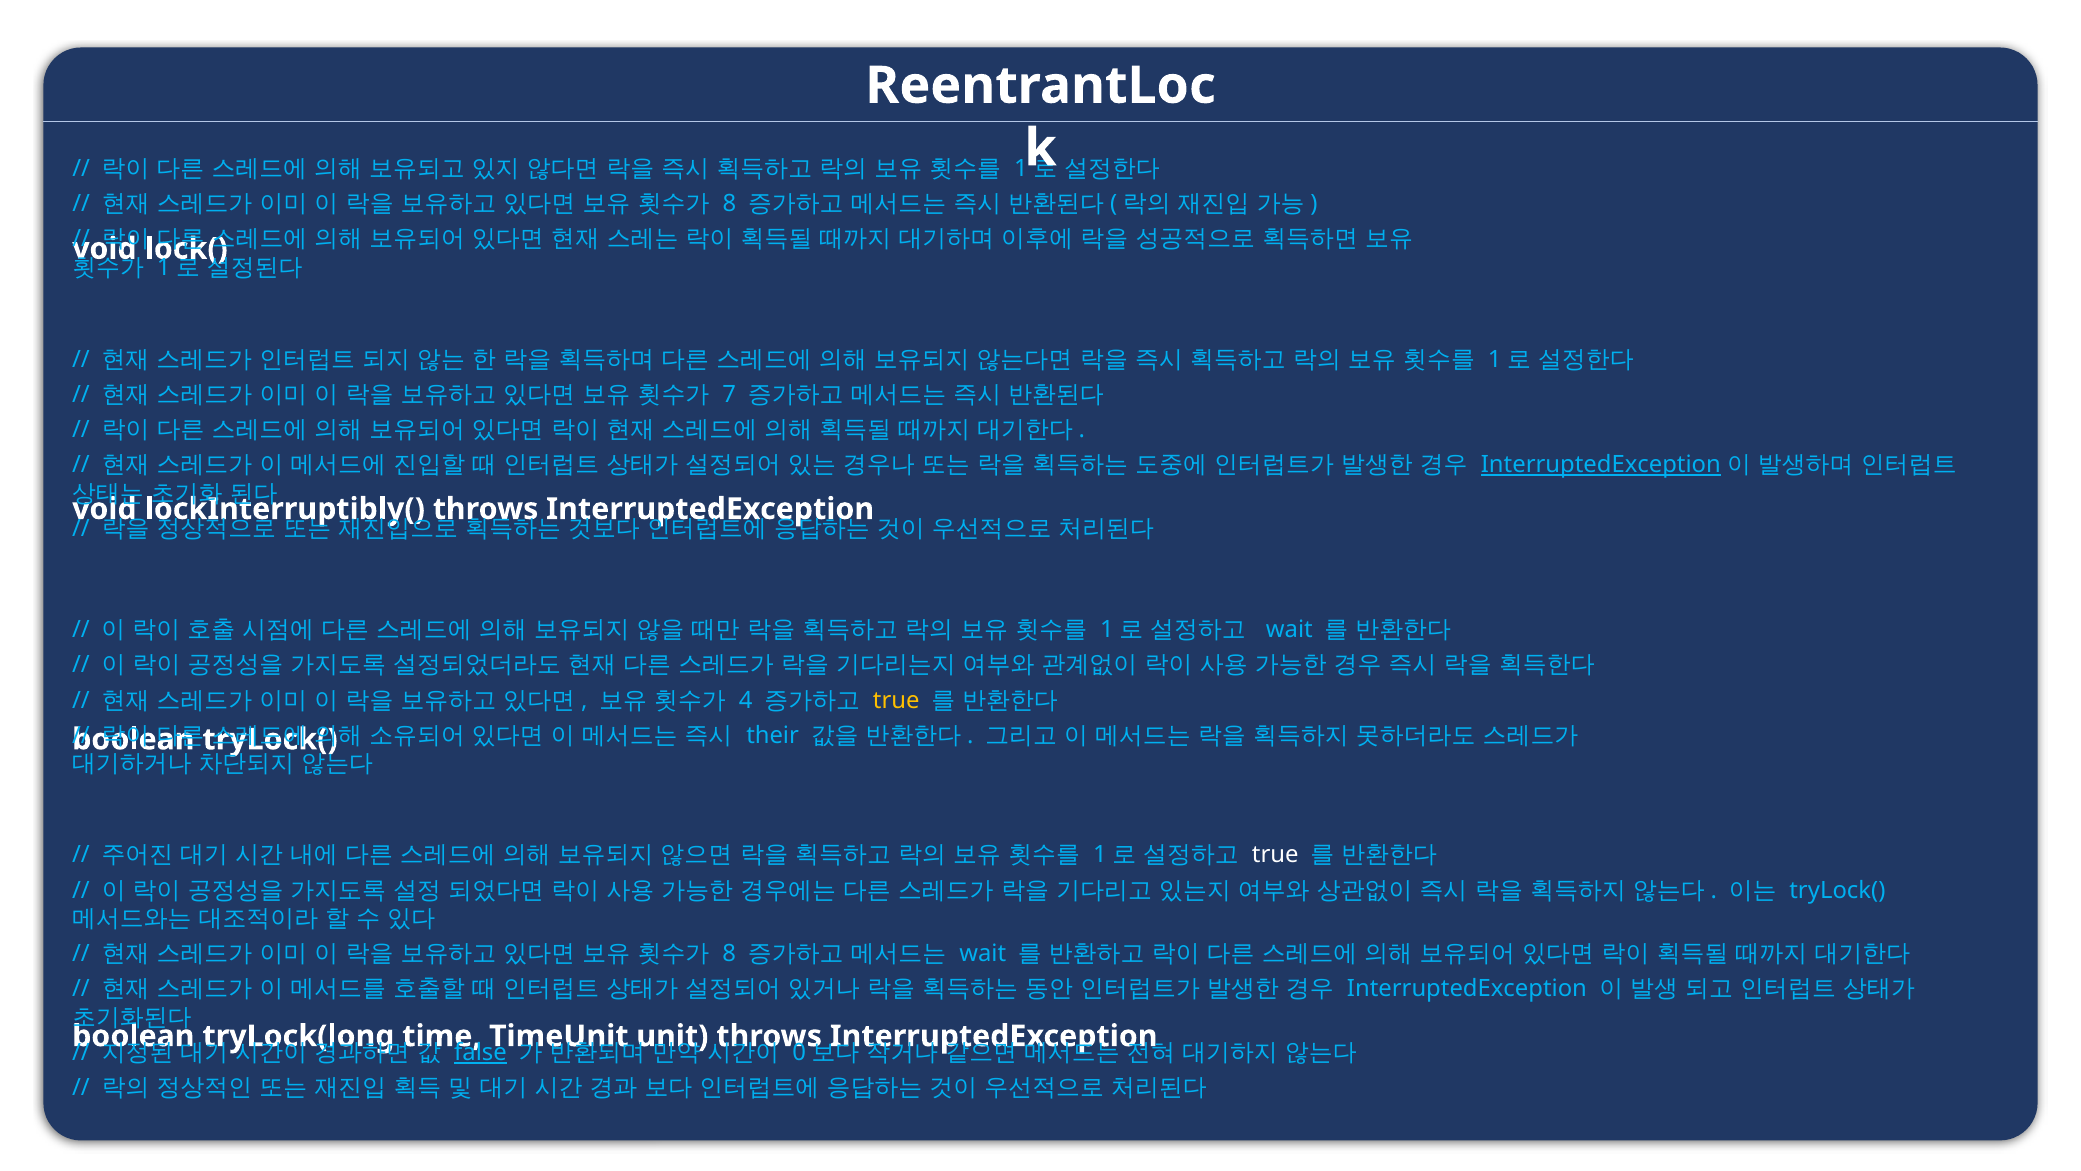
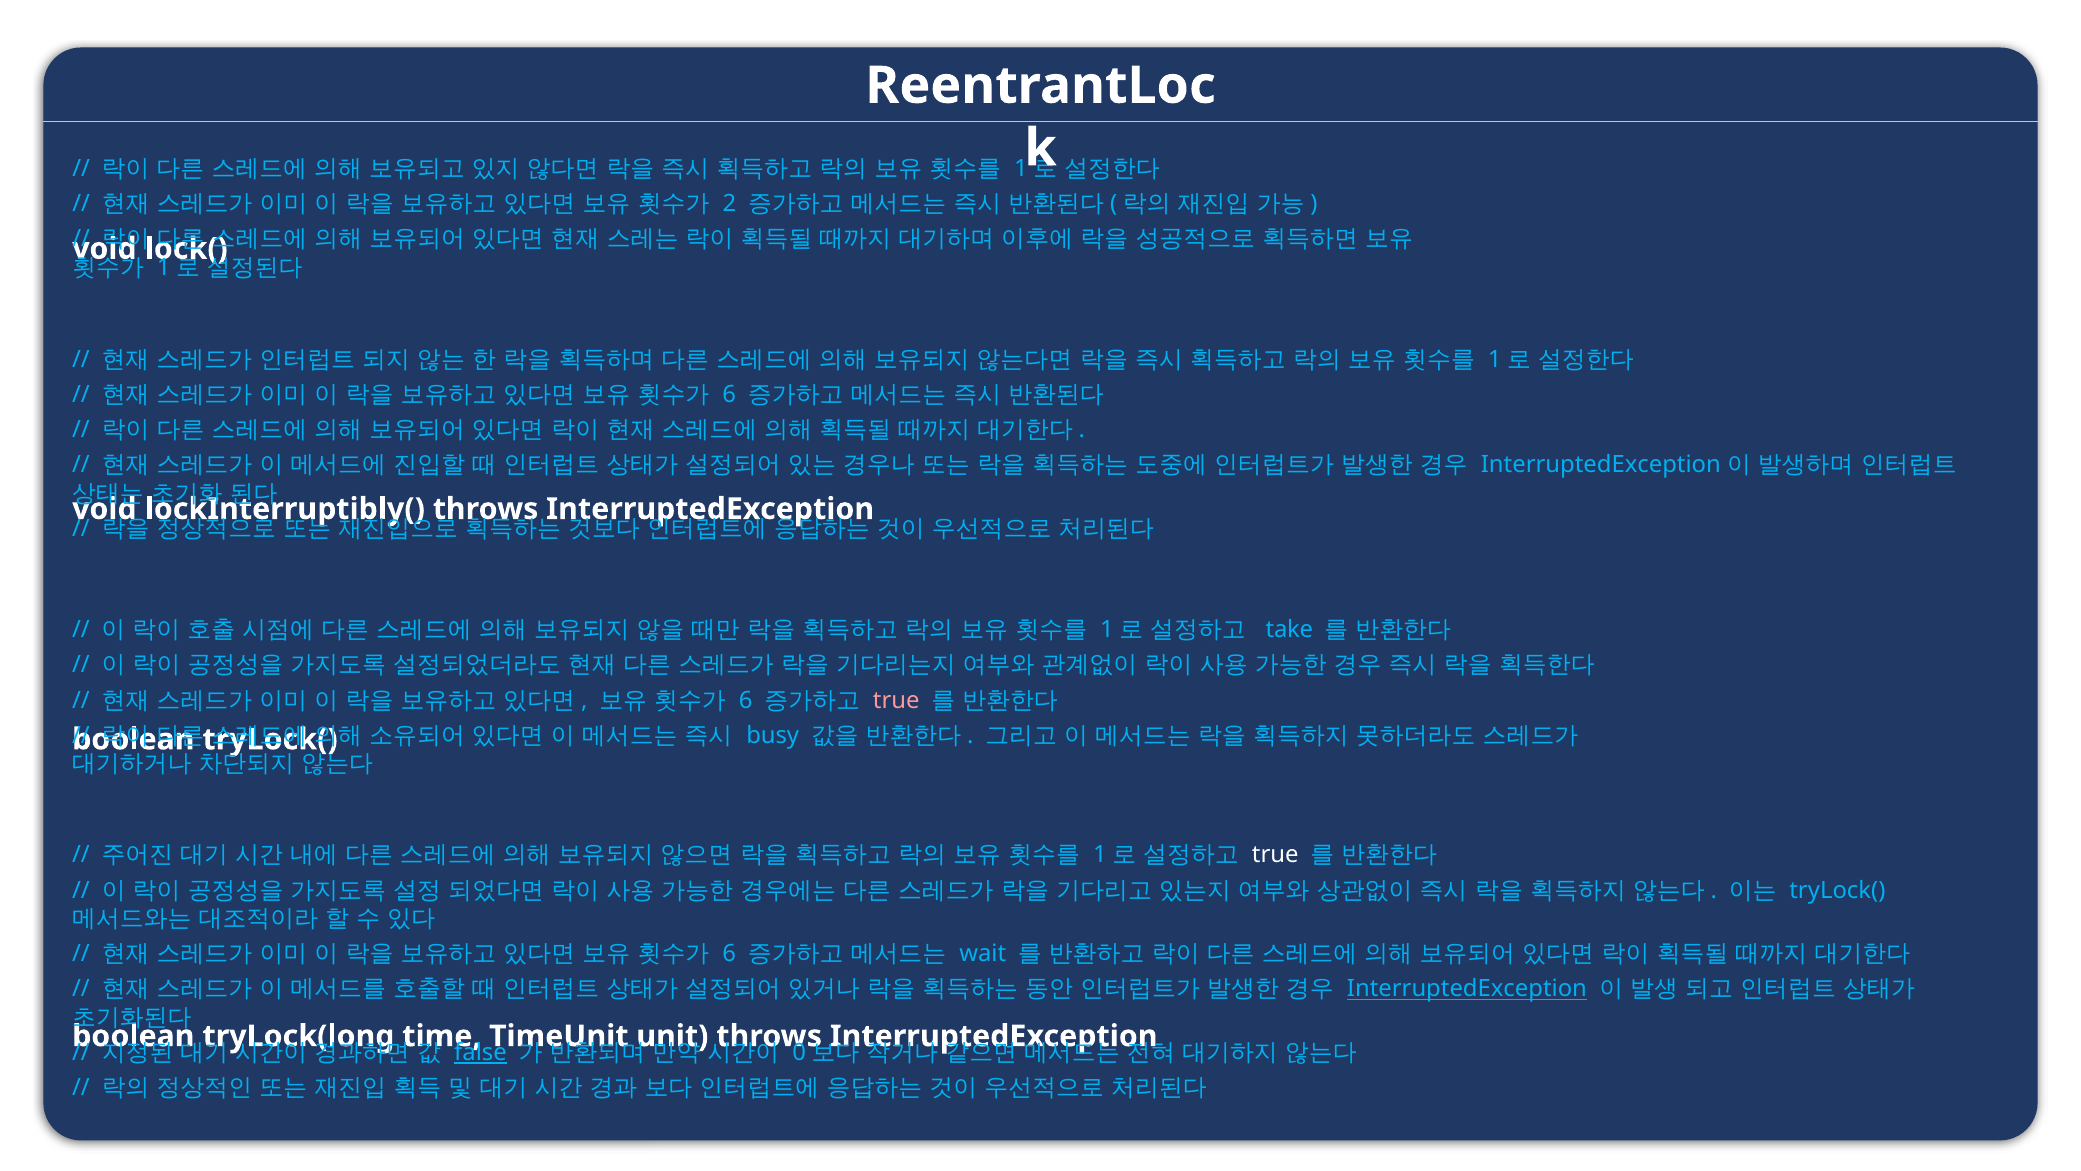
8 at (729, 204): 8 -> 2
7 at (729, 394): 7 -> 6
InterruptedException at (1601, 465) underline: present -> none
wait at (1289, 630): wait -> take
4 at (746, 700): 4 -> 6
true at (896, 700) colour: yellow -> pink
their: their -> busy
8 at (729, 954): 8 -> 6
InterruptedException at (1467, 989) underline: none -> present
